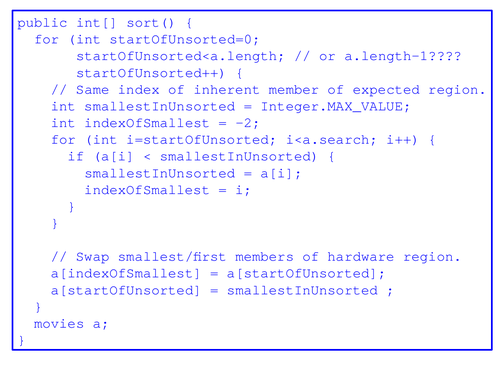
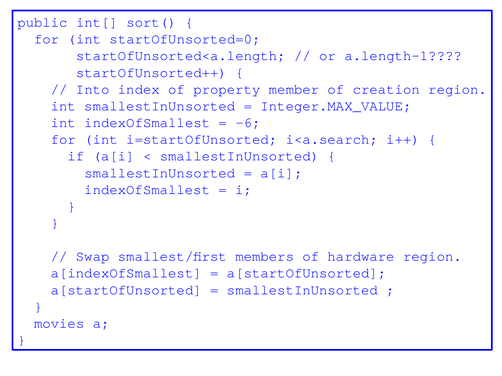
Same: Same -> Into
inherent: inherent -> property
expected: expected -> creation
-2: -2 -> -6
